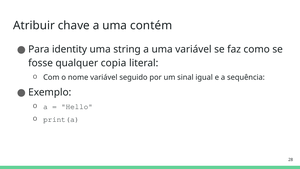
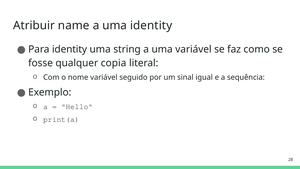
chave: chave -> name
uma contém: contém -> identity
